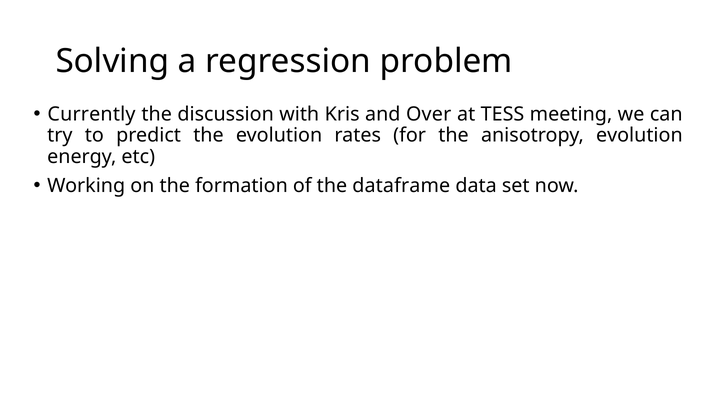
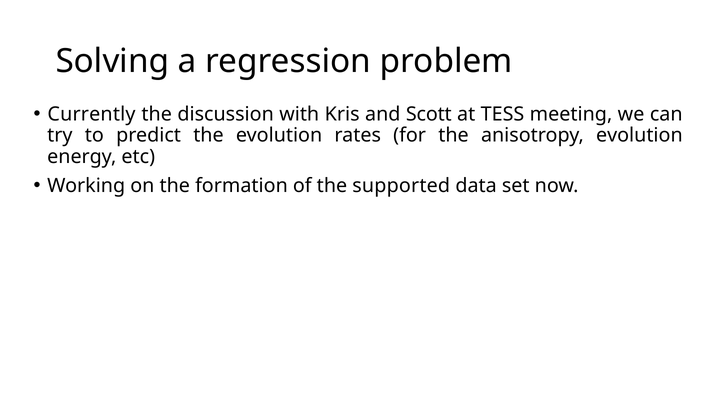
Over: Over -> Scott
dataframe: dataframe -> supported
